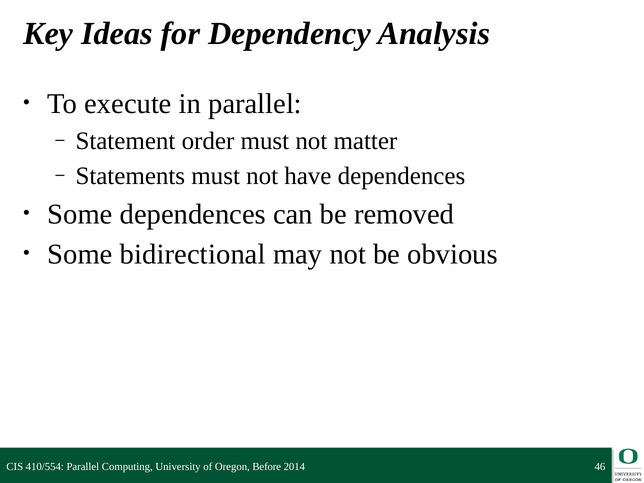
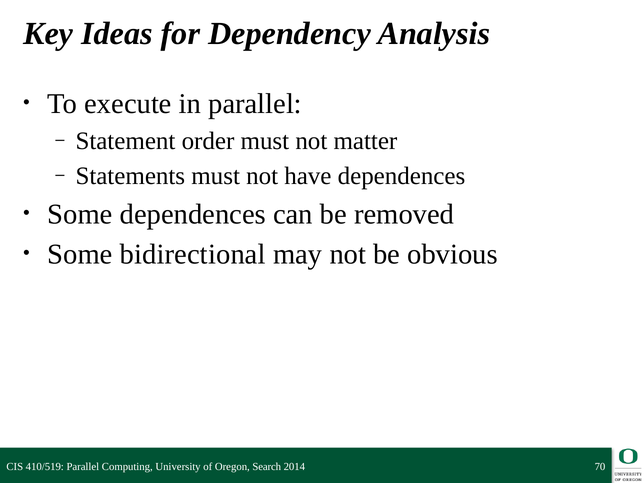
410/554: 410/554 -> 410/519
Before: Before -> Search
46: 46 -> 70
